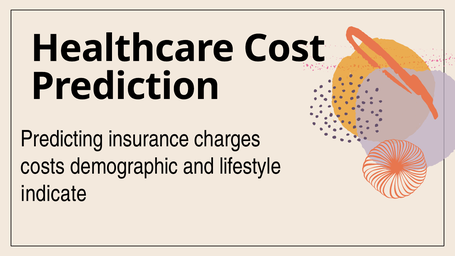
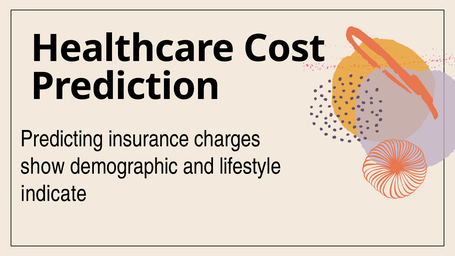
costs: costs -> show
